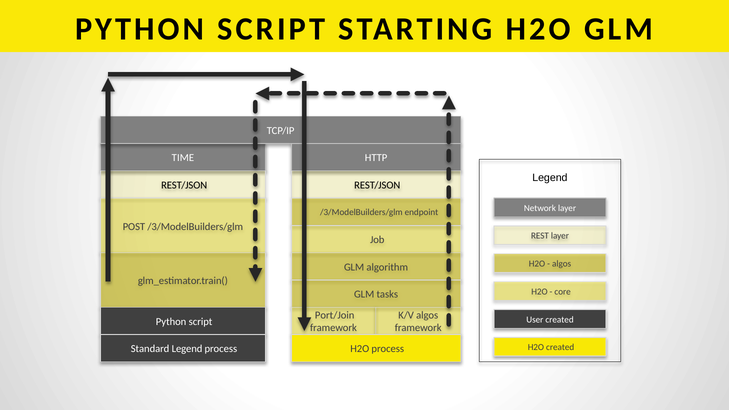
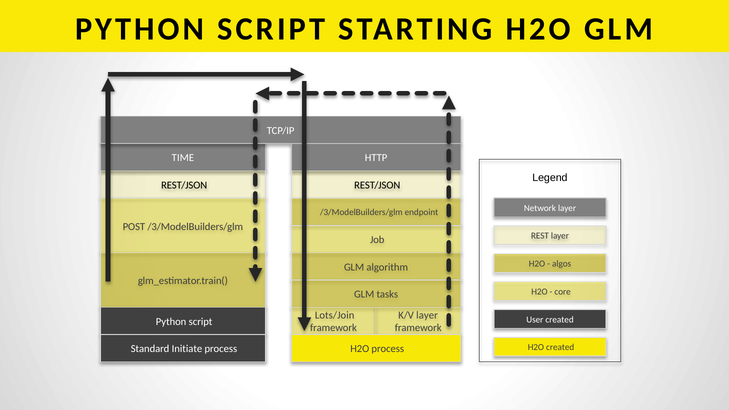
Port/Join: Port/Join -> Lots/Join
K/V algos: algos -> layer
Standard Legend: Legend -> Initiate
